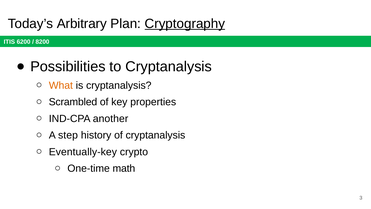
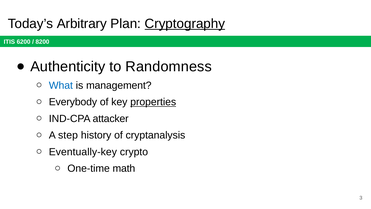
Possibilities: Possibilities -> Authenticity
to Cryptanalysis: Cryptanalysis -> Randomness
What colour: orange -> blue
is cryptanalysis: cryptanalysis -> management
Scrambled: Scrambled -> Everybody
properties underline: none -> present
another: another -> attacker
